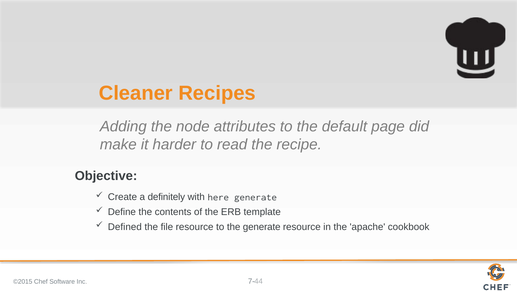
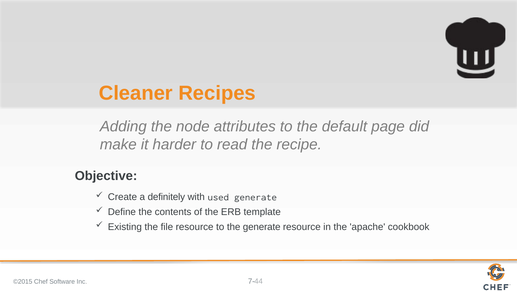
here: here -> used
Defined: Defined -> Existing
